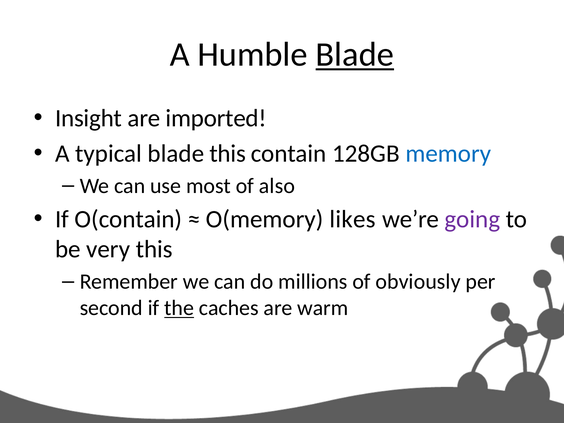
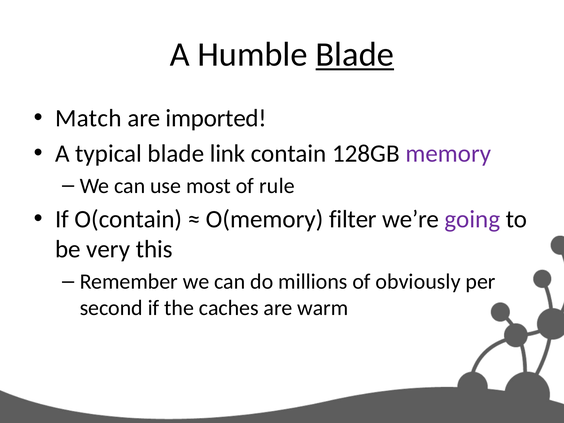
Insight: Insight -> Match
blade this: this -> link
memory colour: blue -> purple
also: also -> rule
likes: likes -> filter
the underline: present -> none
